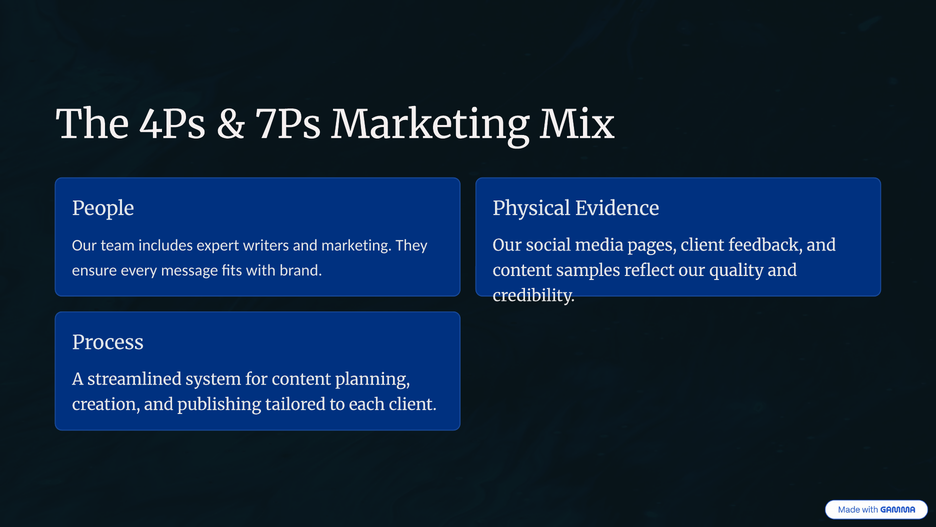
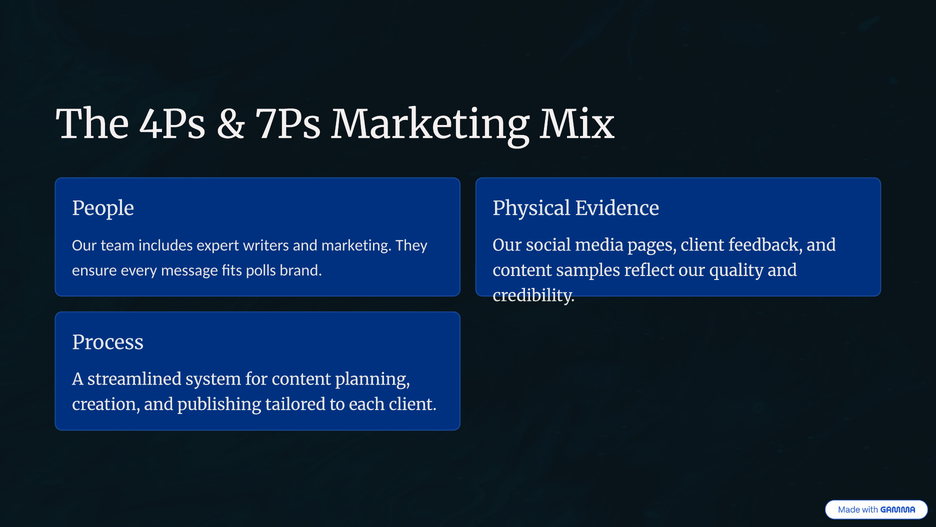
with: with -> polls
